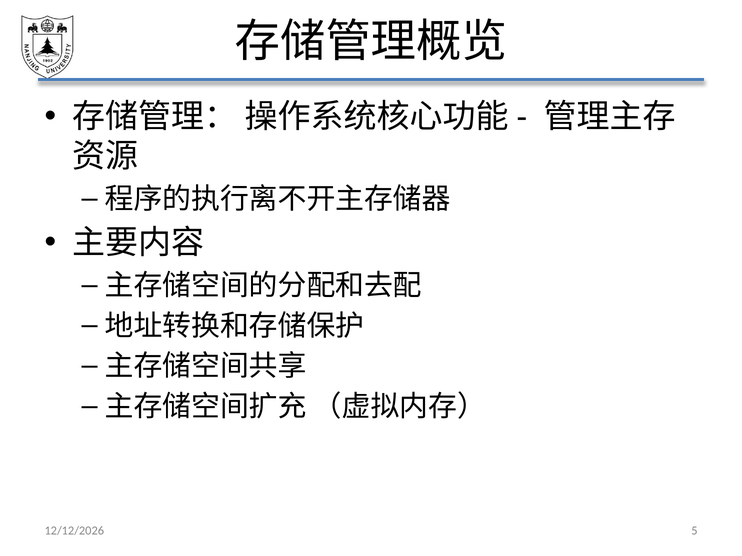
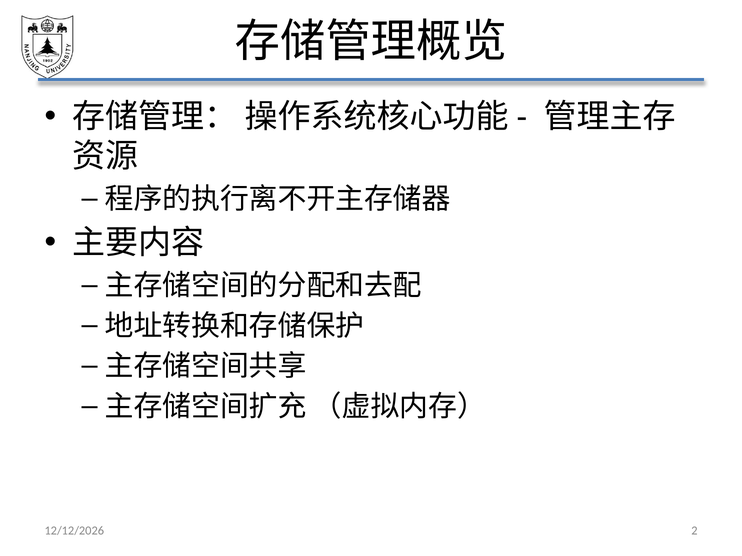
5: 5 -> 2
